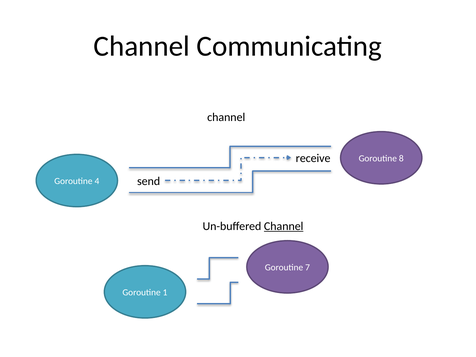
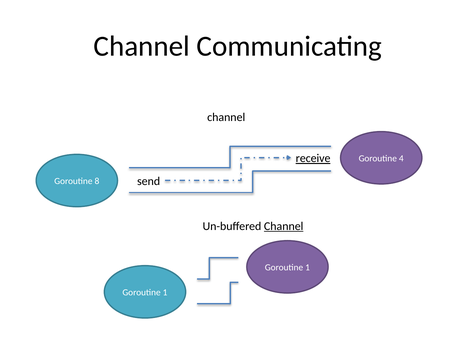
receive underline: none -> present
8: 8 -> 4
4: 4 -> 8
7 at (308, 267): 7 -> 1
